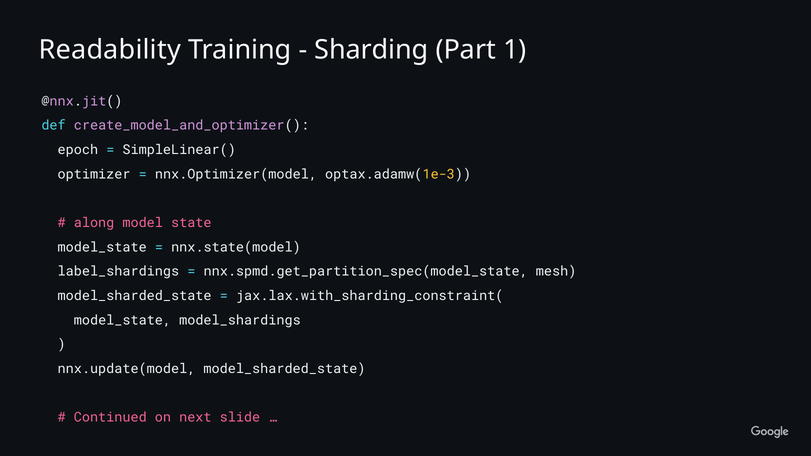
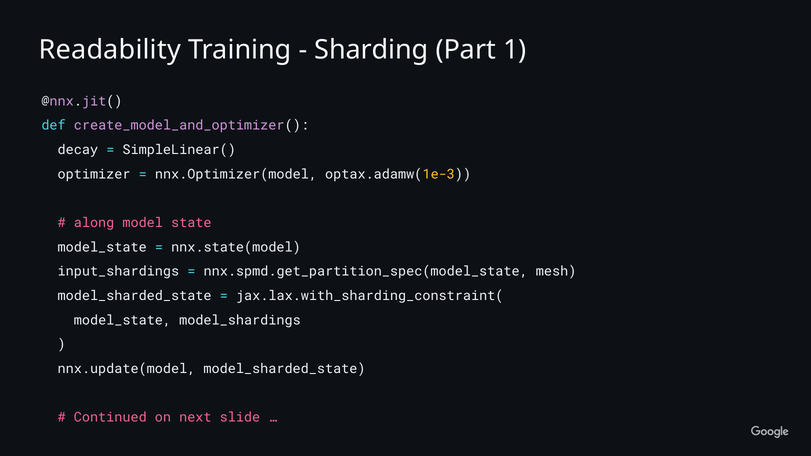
epoch: epoch -> decay
label_shardings: label_shardings -> input_shardings
